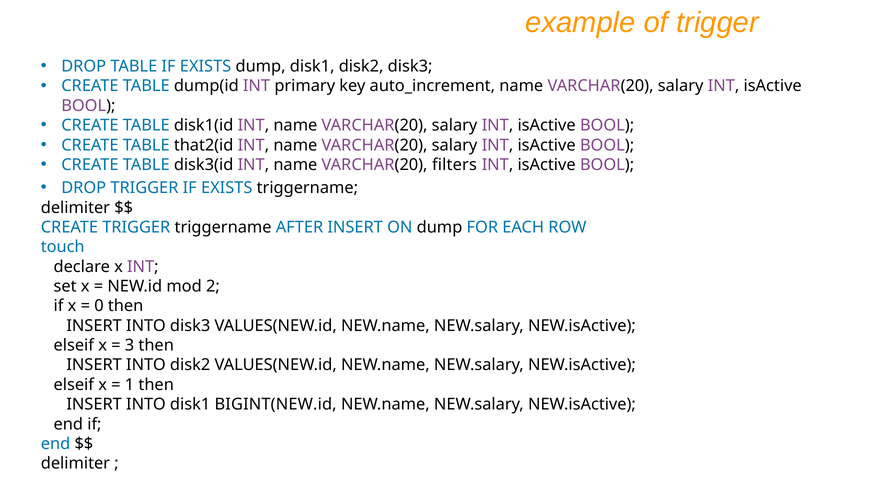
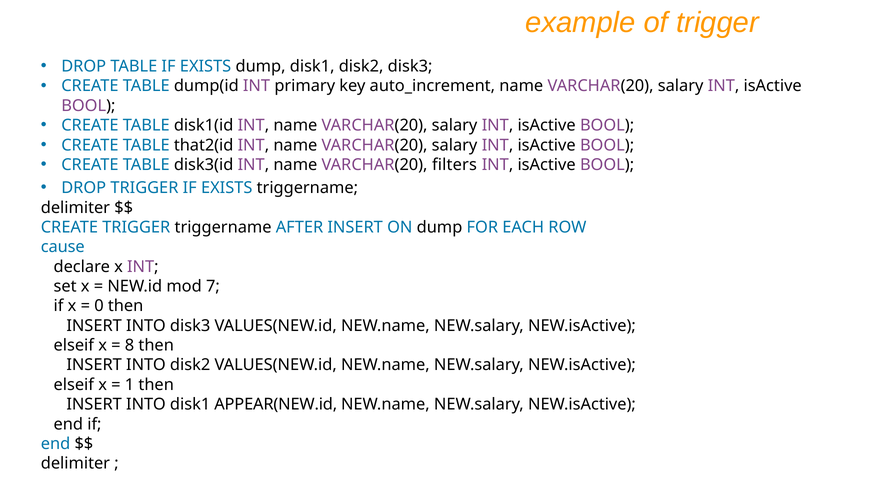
touch: touch -> cause
2: 2 -> 7
3: 3 -> 8
BIGINT(NEW.id: BIGINT(NEW.id -> APPEAR(NEW.id
